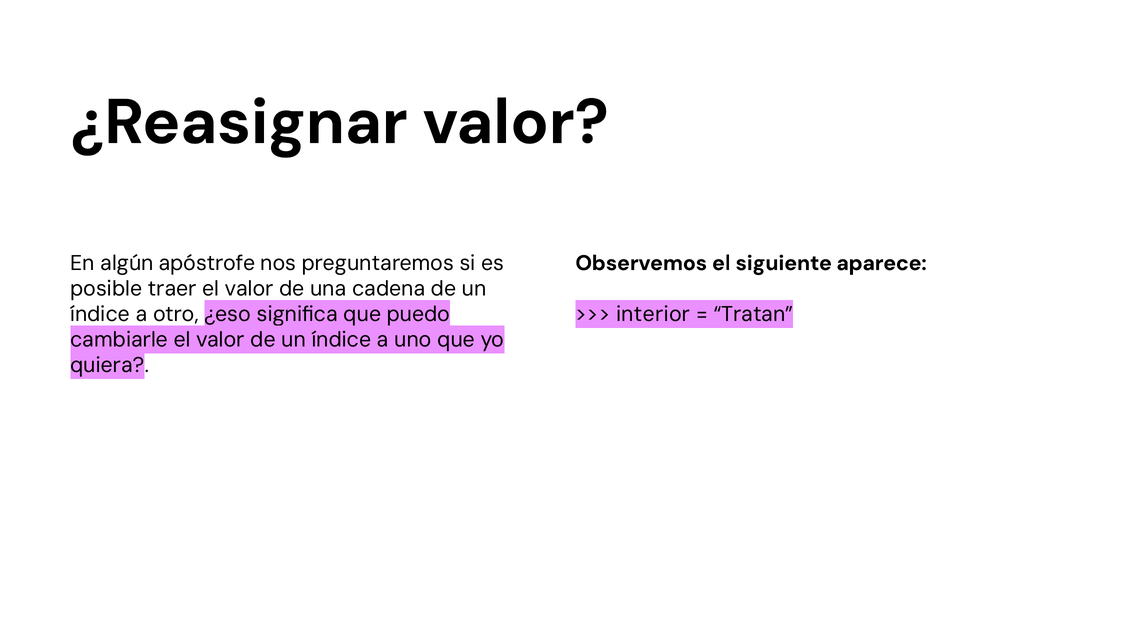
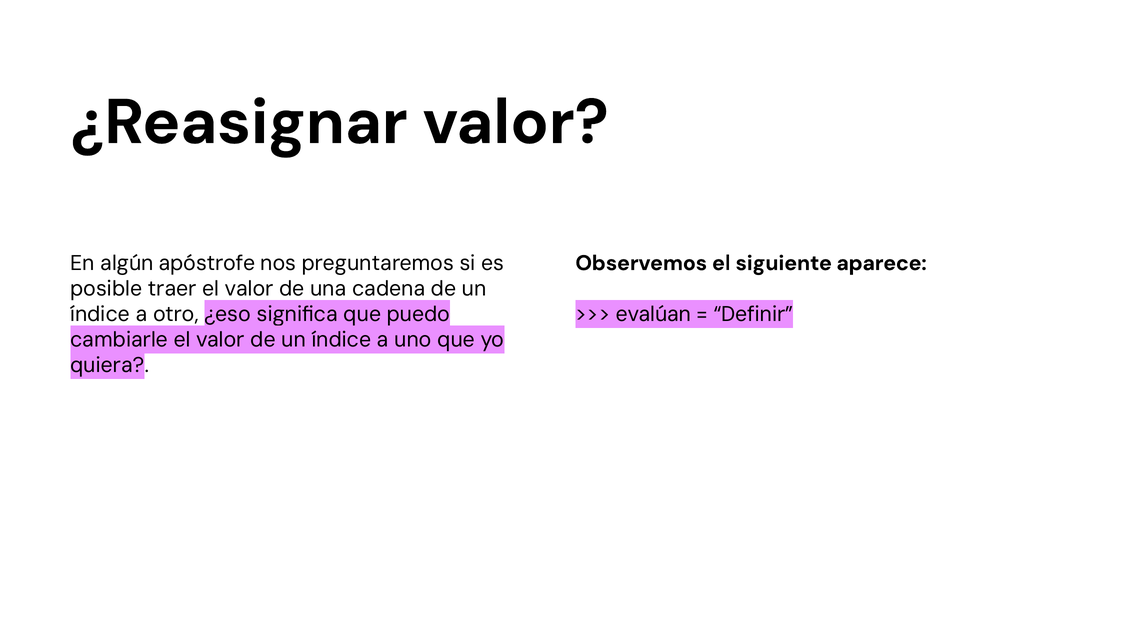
interior: interior -> evalúan
Tratan: Tratan -> Definir
